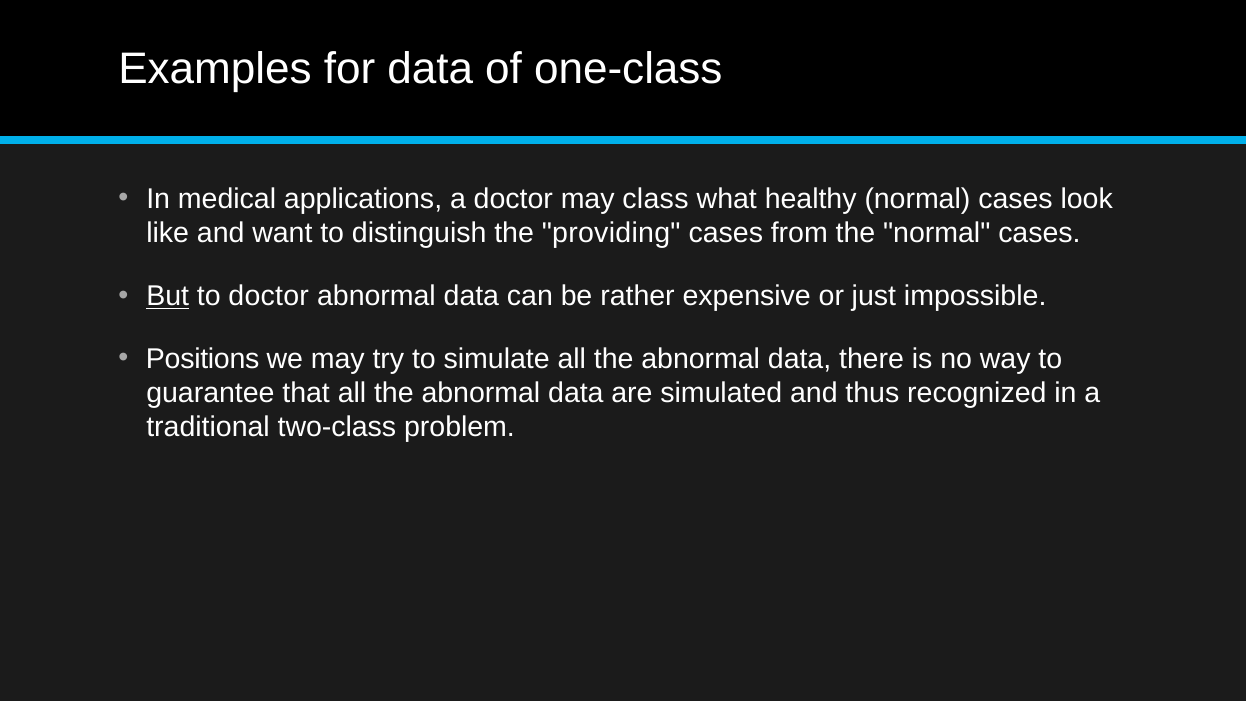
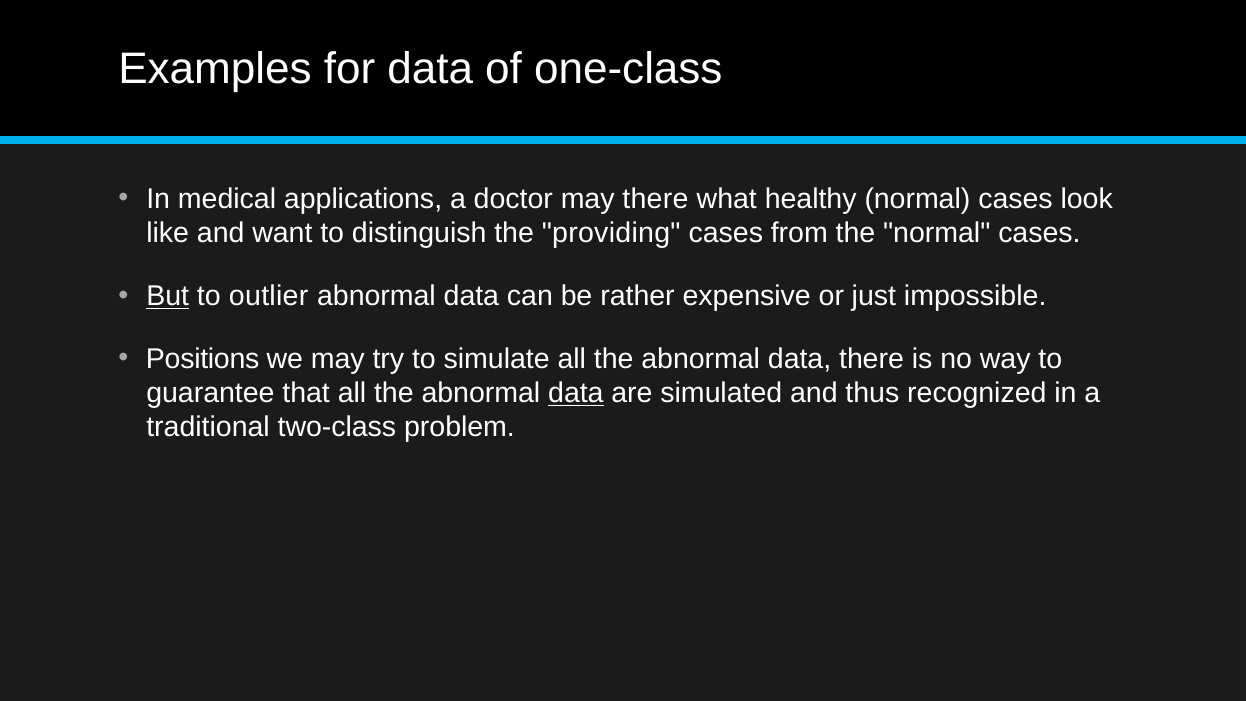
may class: class -> there
to doctor: doctor -> outlier
data at (576, 393) underline: none -> present
